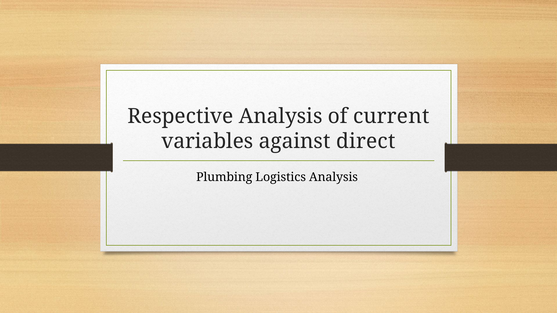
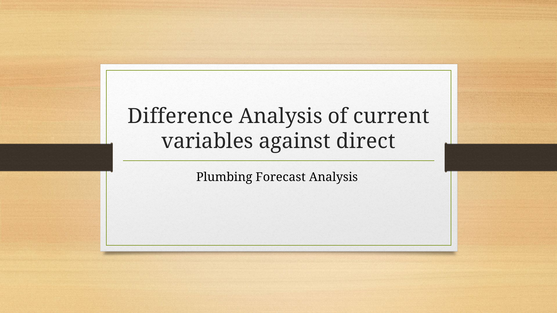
Respective: Respective -> Difference
Logistics: Logistics -> Forecast
